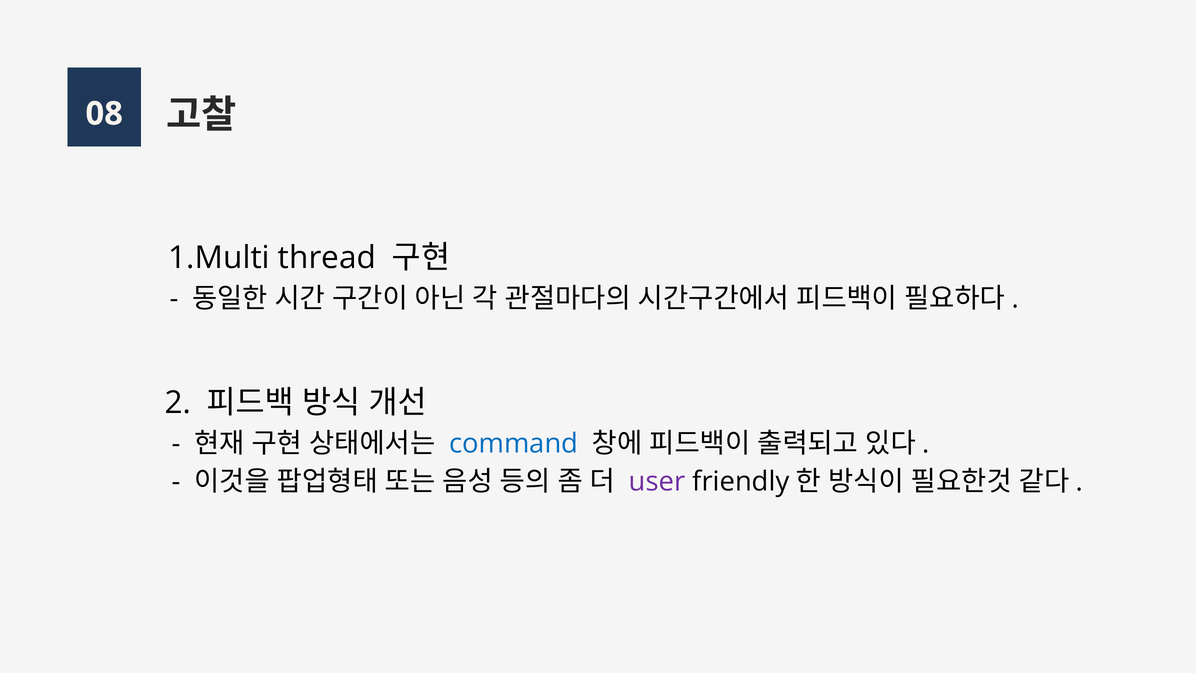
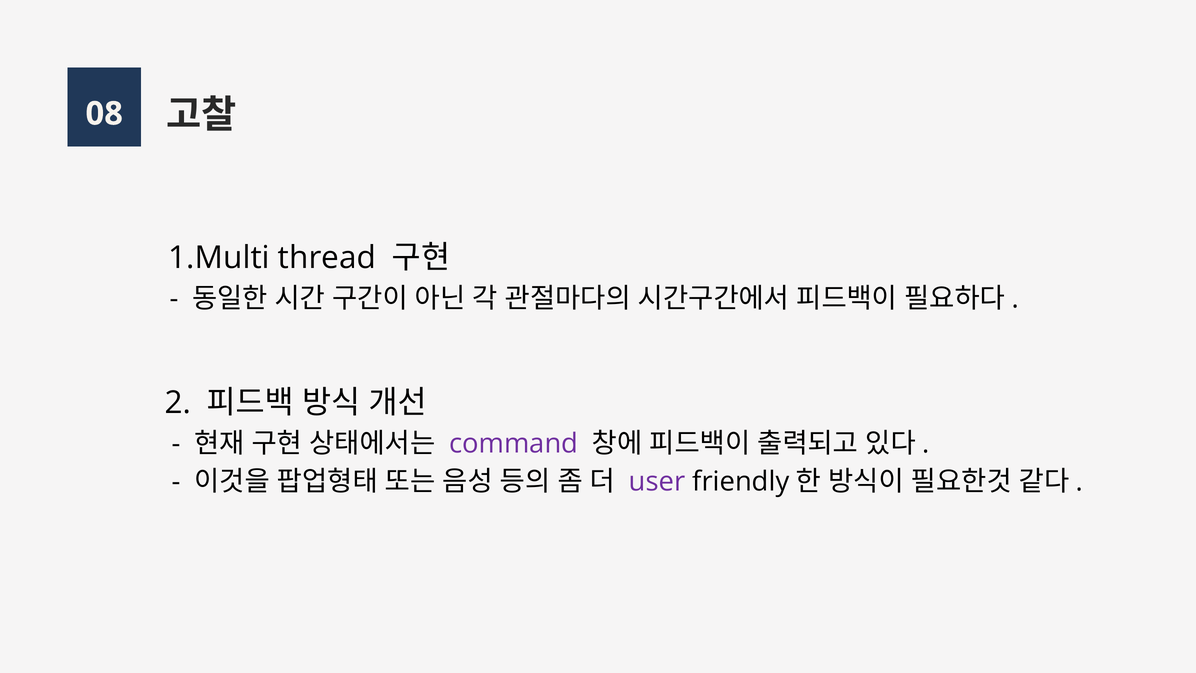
command colour: blue -> purple
